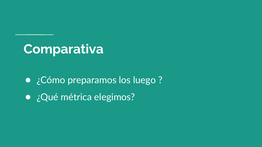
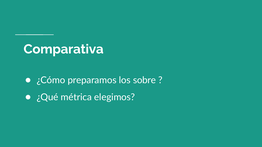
luego: luego -> sobre
